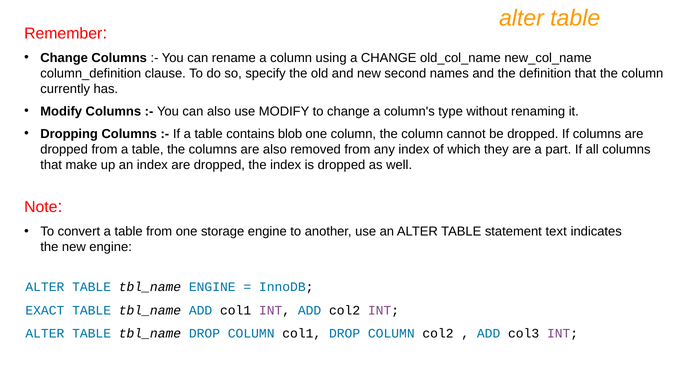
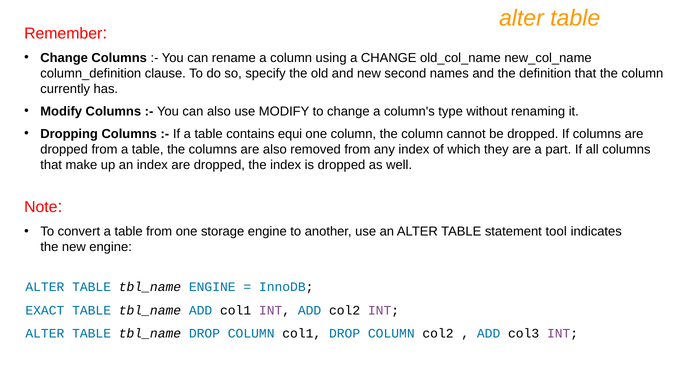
blob: blob -> equi
text: text -> tool
